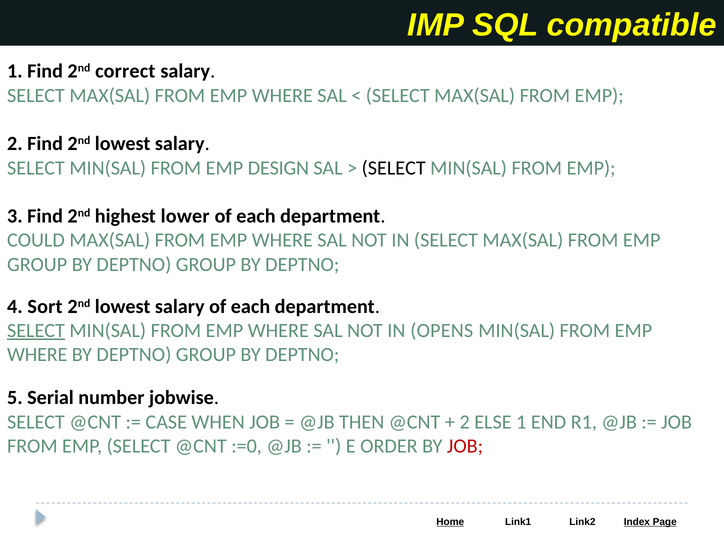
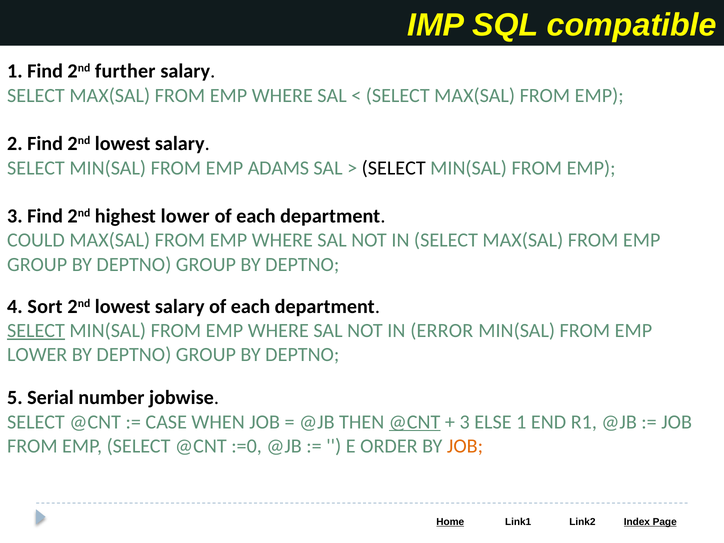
correct: correct -> further
DESIGN: DESIGN -> ADAMS
OPENS: OPENS -> ERROR
WHERE at (37, 355): WHERE -> LOWER
@CNT at (415, 422) underline: none -> present
2 at (465, 422): 2 -> 3
JOB at (465, 446) colour: red -> orange
